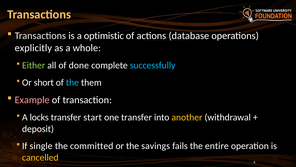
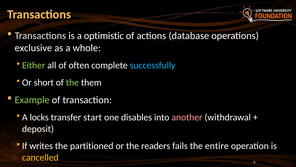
explicitly: explicitly -> exclusive
done: done -> often
the at (72, 82) colour: light blue -> light green
Example colour: pink -> light green
one transfer: transfer -> disables
another colour: yellow -> pink
single: single -> writes
committed: committed -> partitioned
savings: savings -> readers
